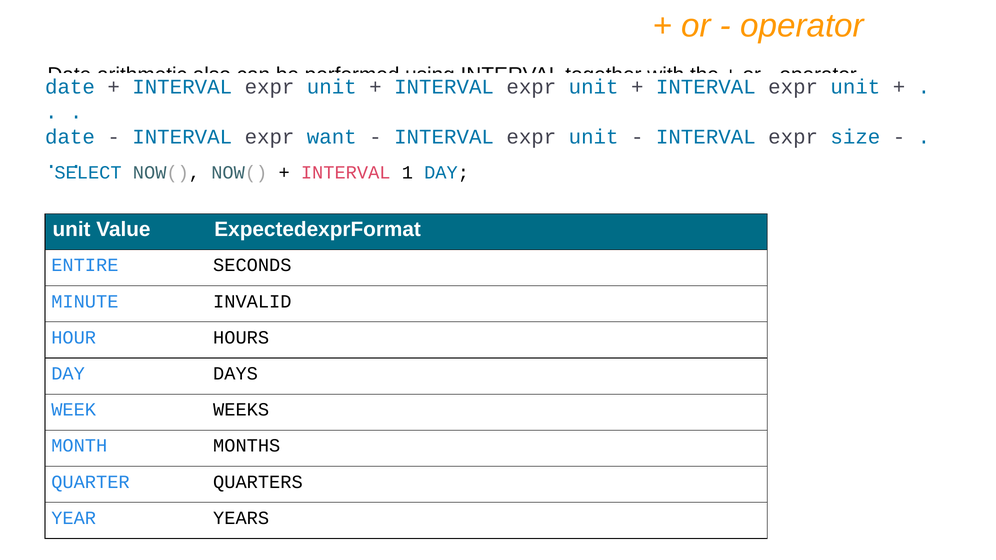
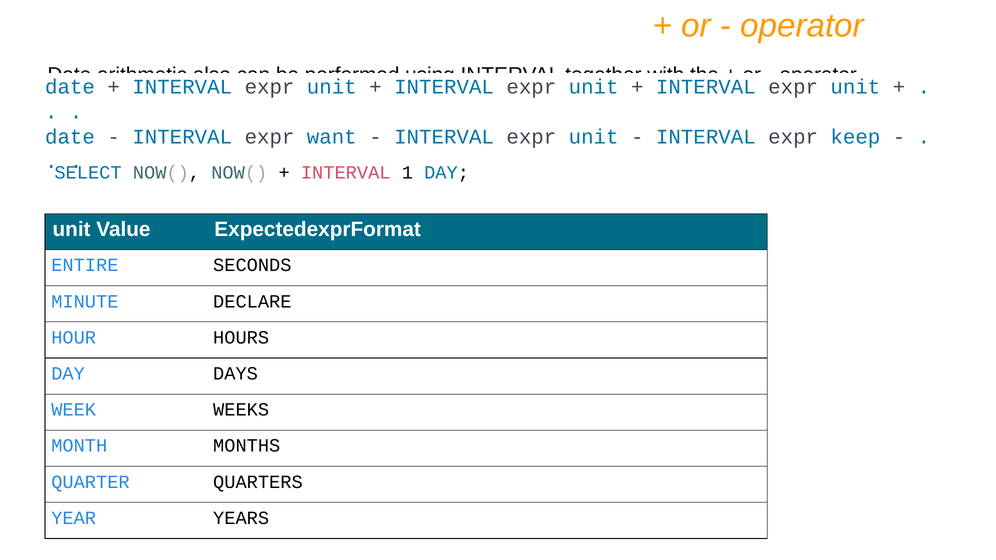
size: size -> keep
INVALID: INVALID -> DECLARE
